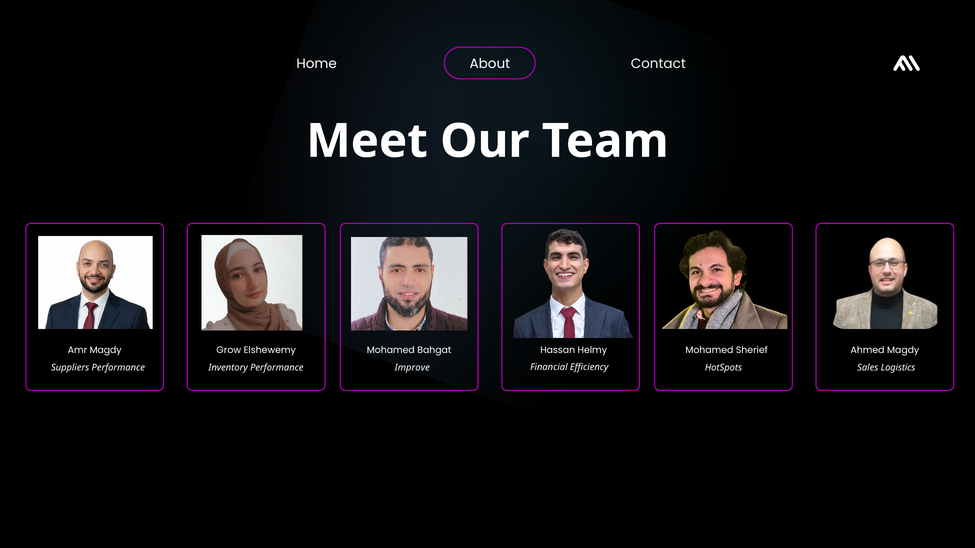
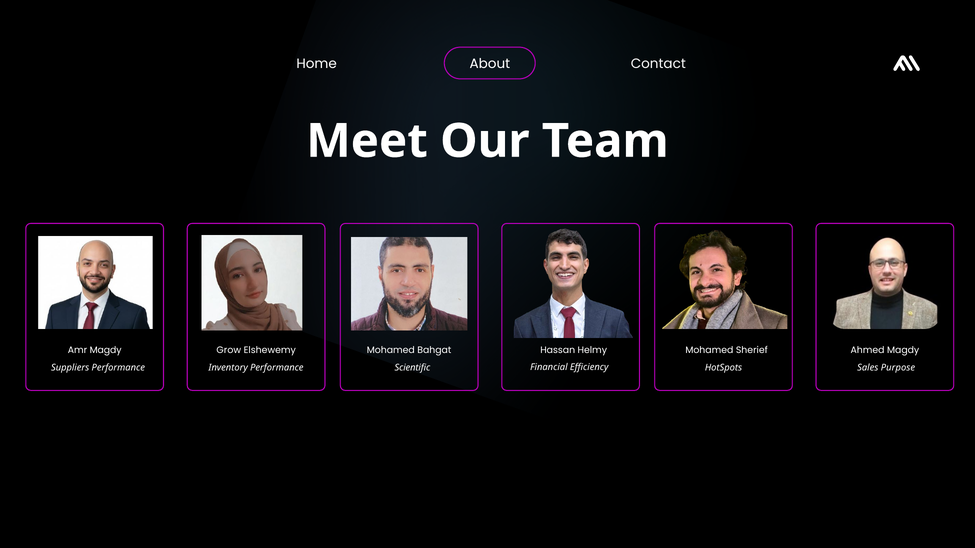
Improve: Improve -> Scientific
Logistics: Logistics -> Purpose
